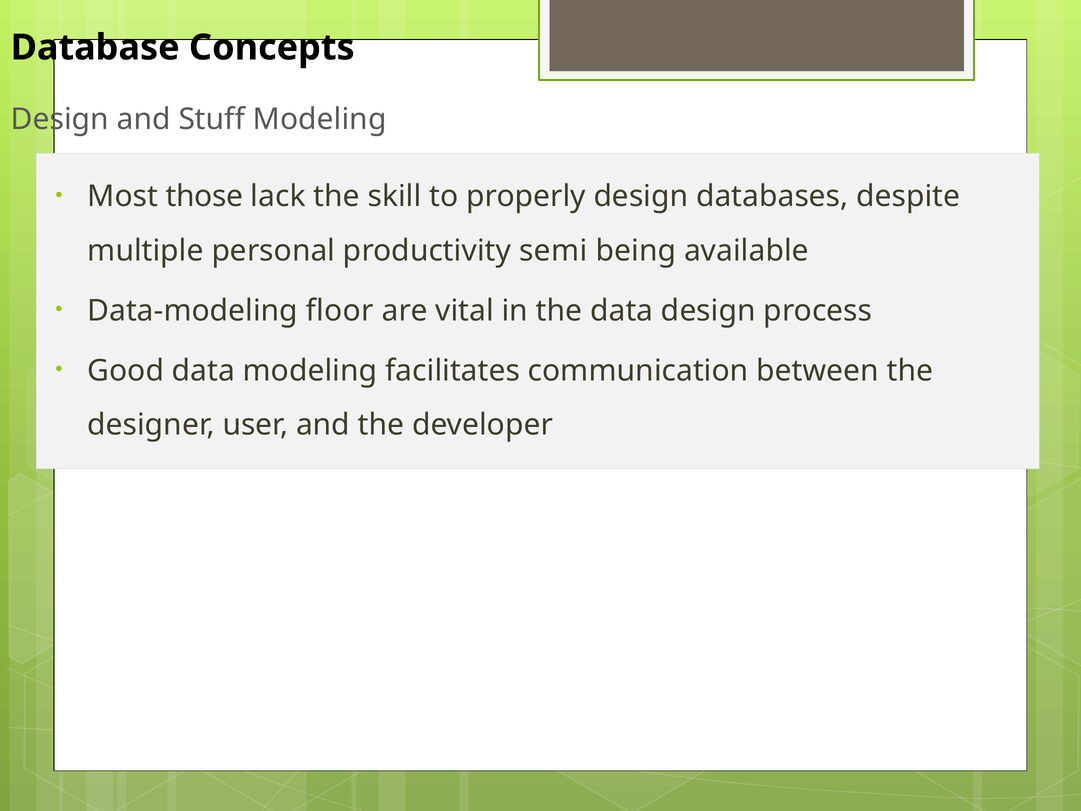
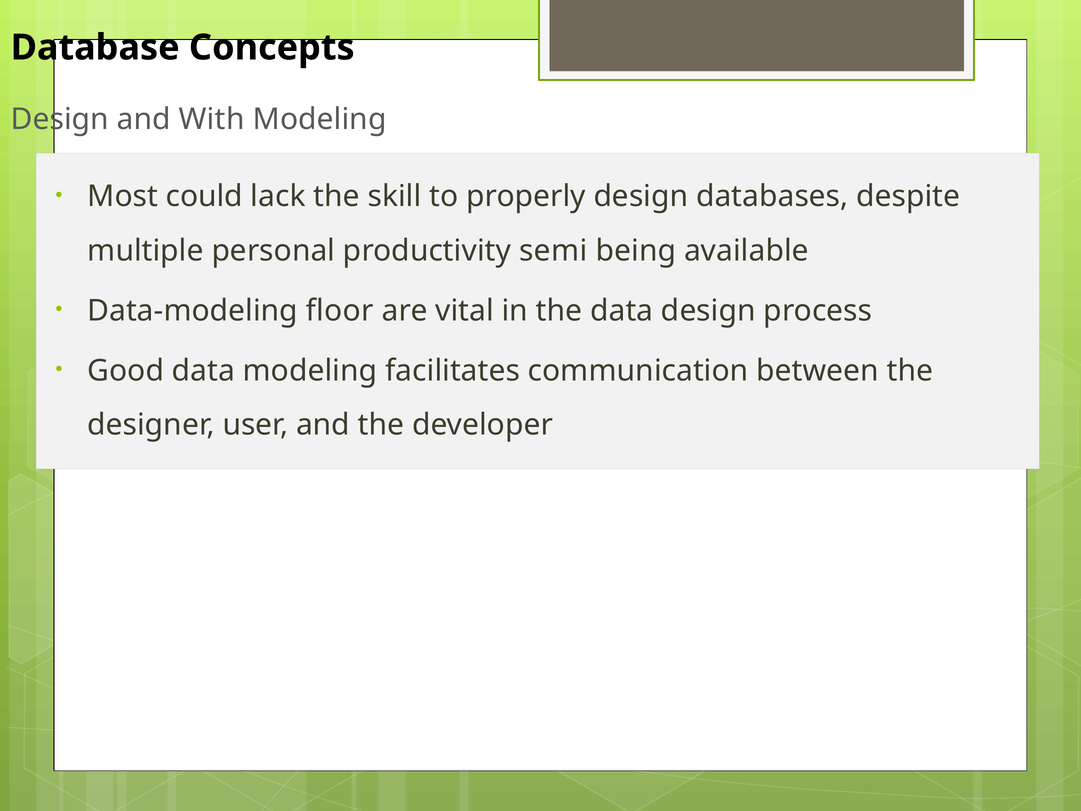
Stuff: Stuff -> With
those: those -> could
